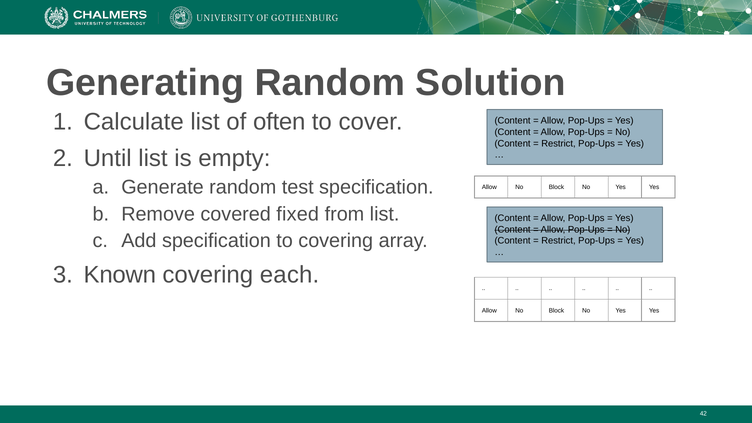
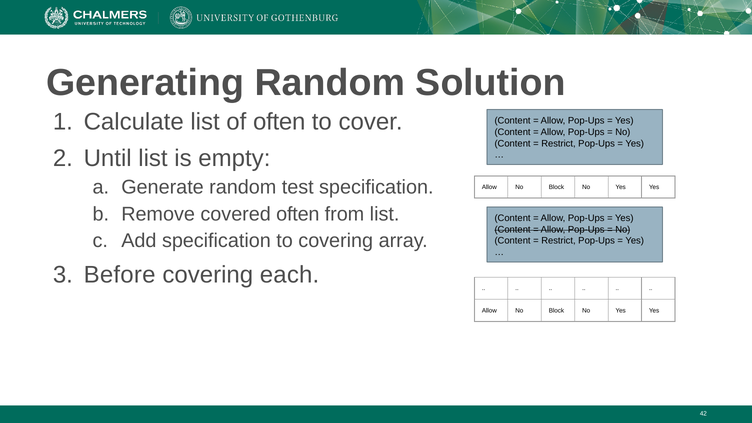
covered fixed: fixed -> often
Known: Known -> Before
